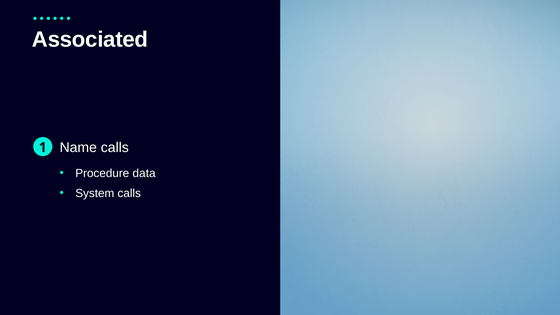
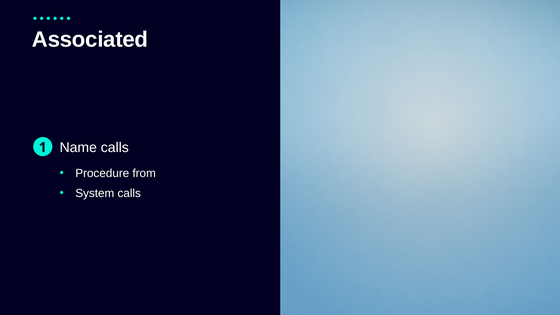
data: data -> from
